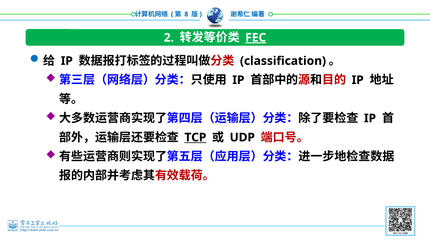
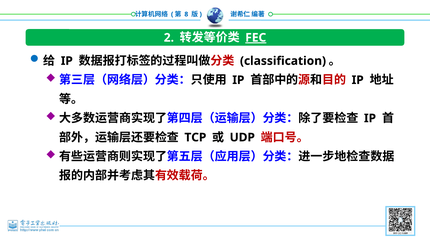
TCP underline: present -> none
